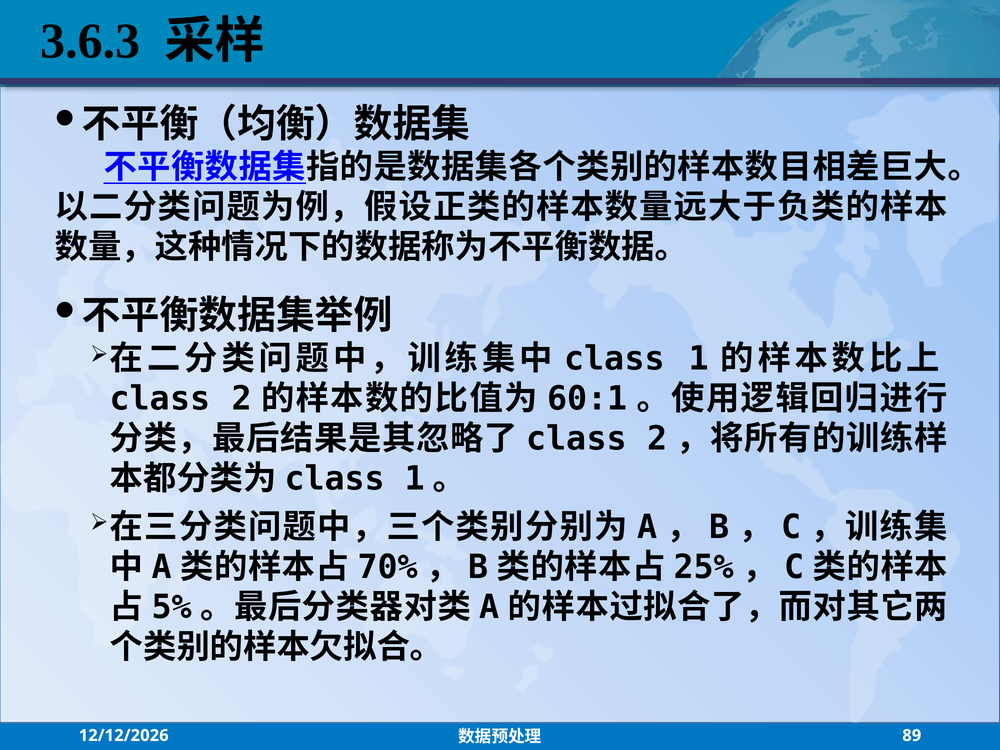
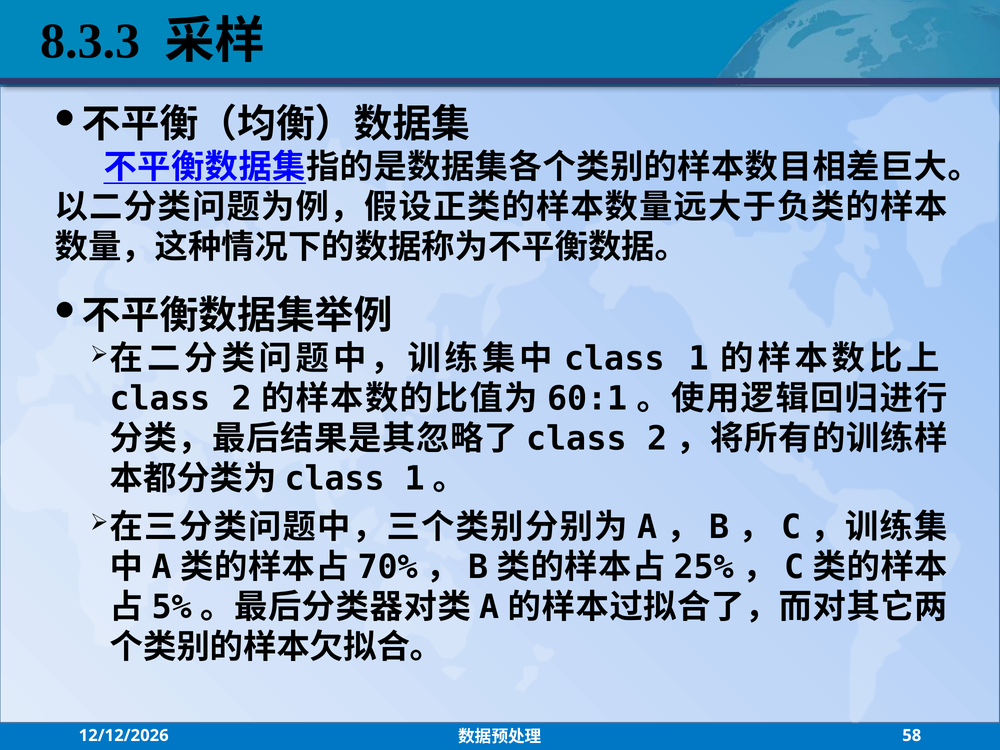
3.6.3: 3.6.3 -> 8.3.3
89: 89 -> 58
